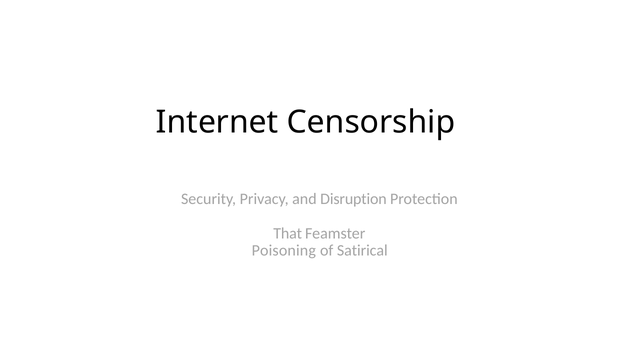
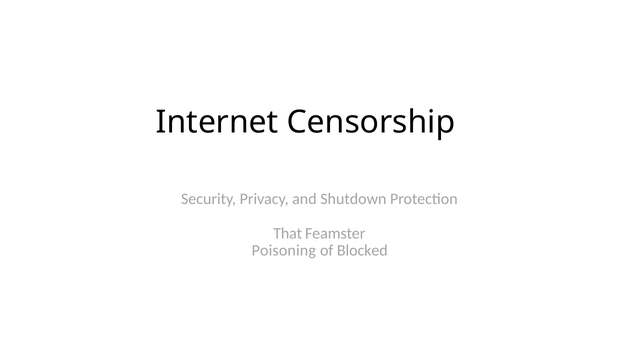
Disruption: Disruption -> Shutdown
Satirical: Satirical -> Blocked
